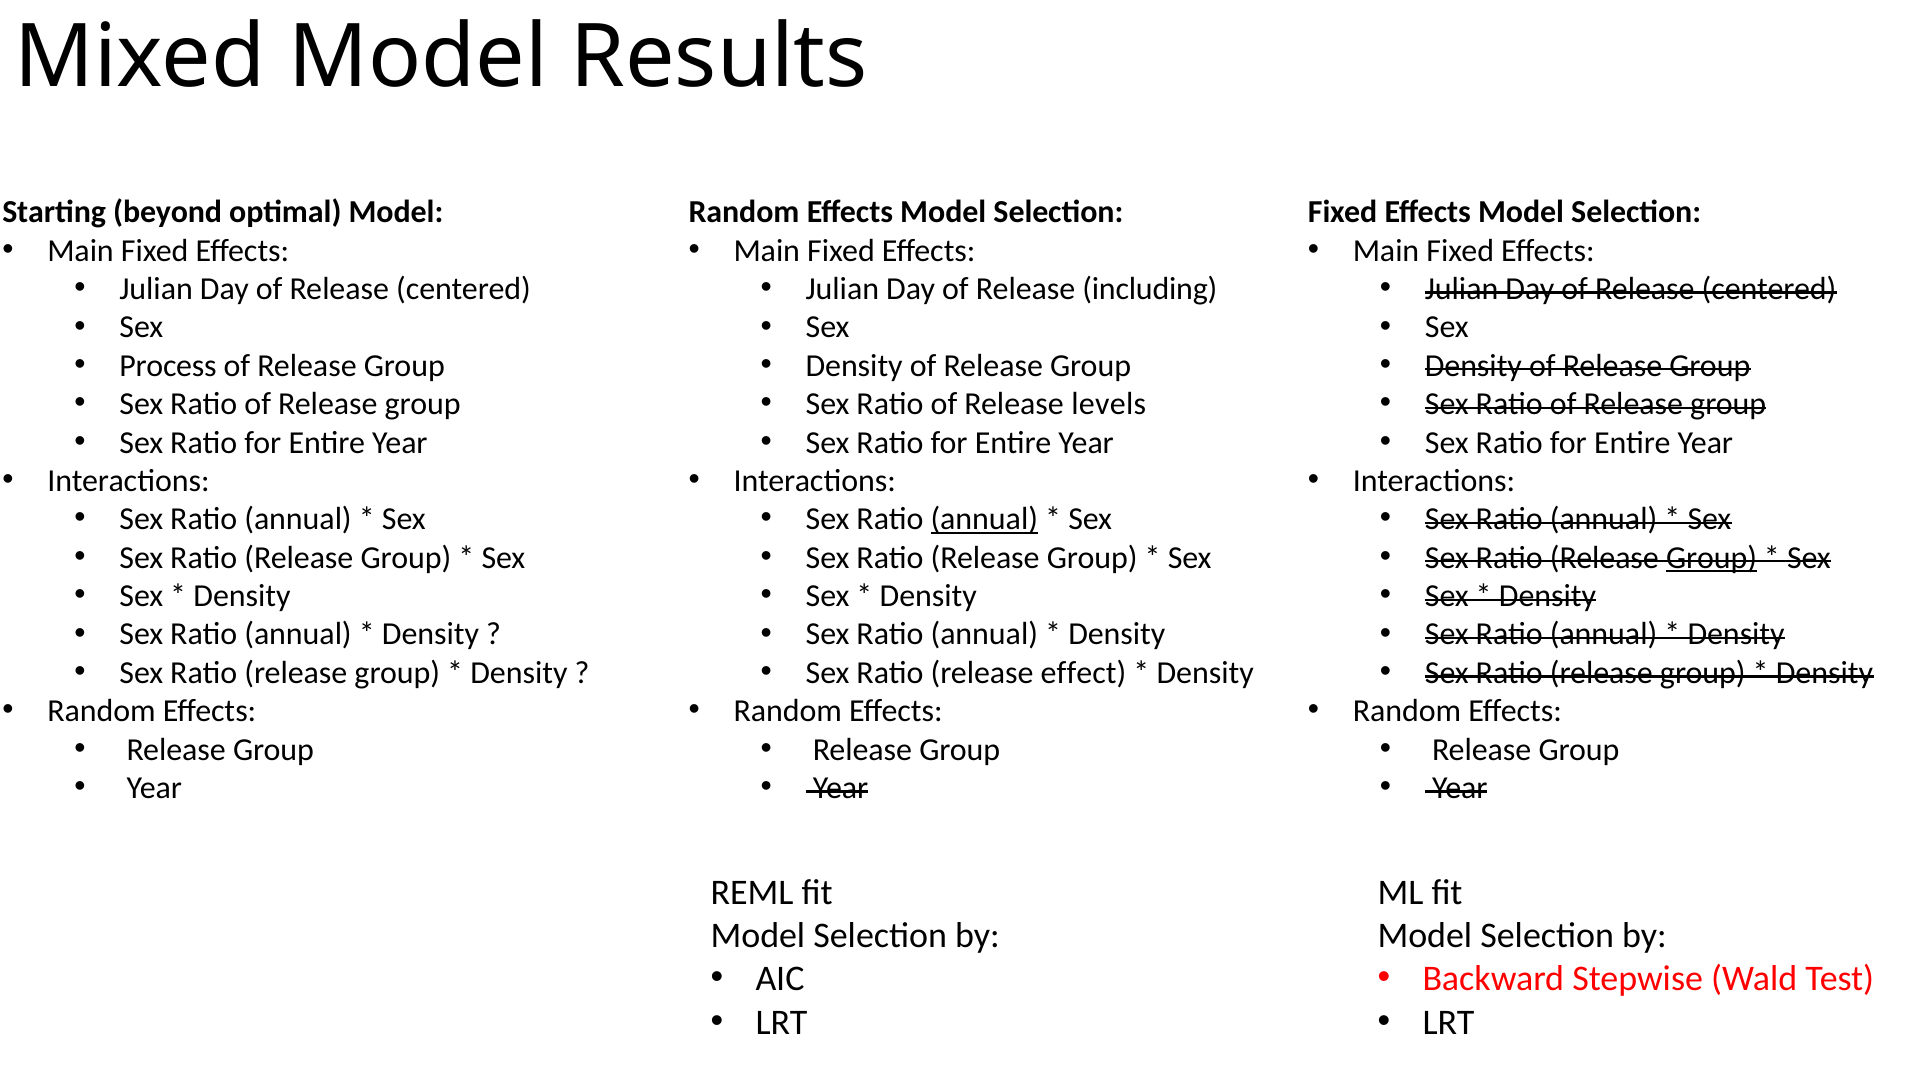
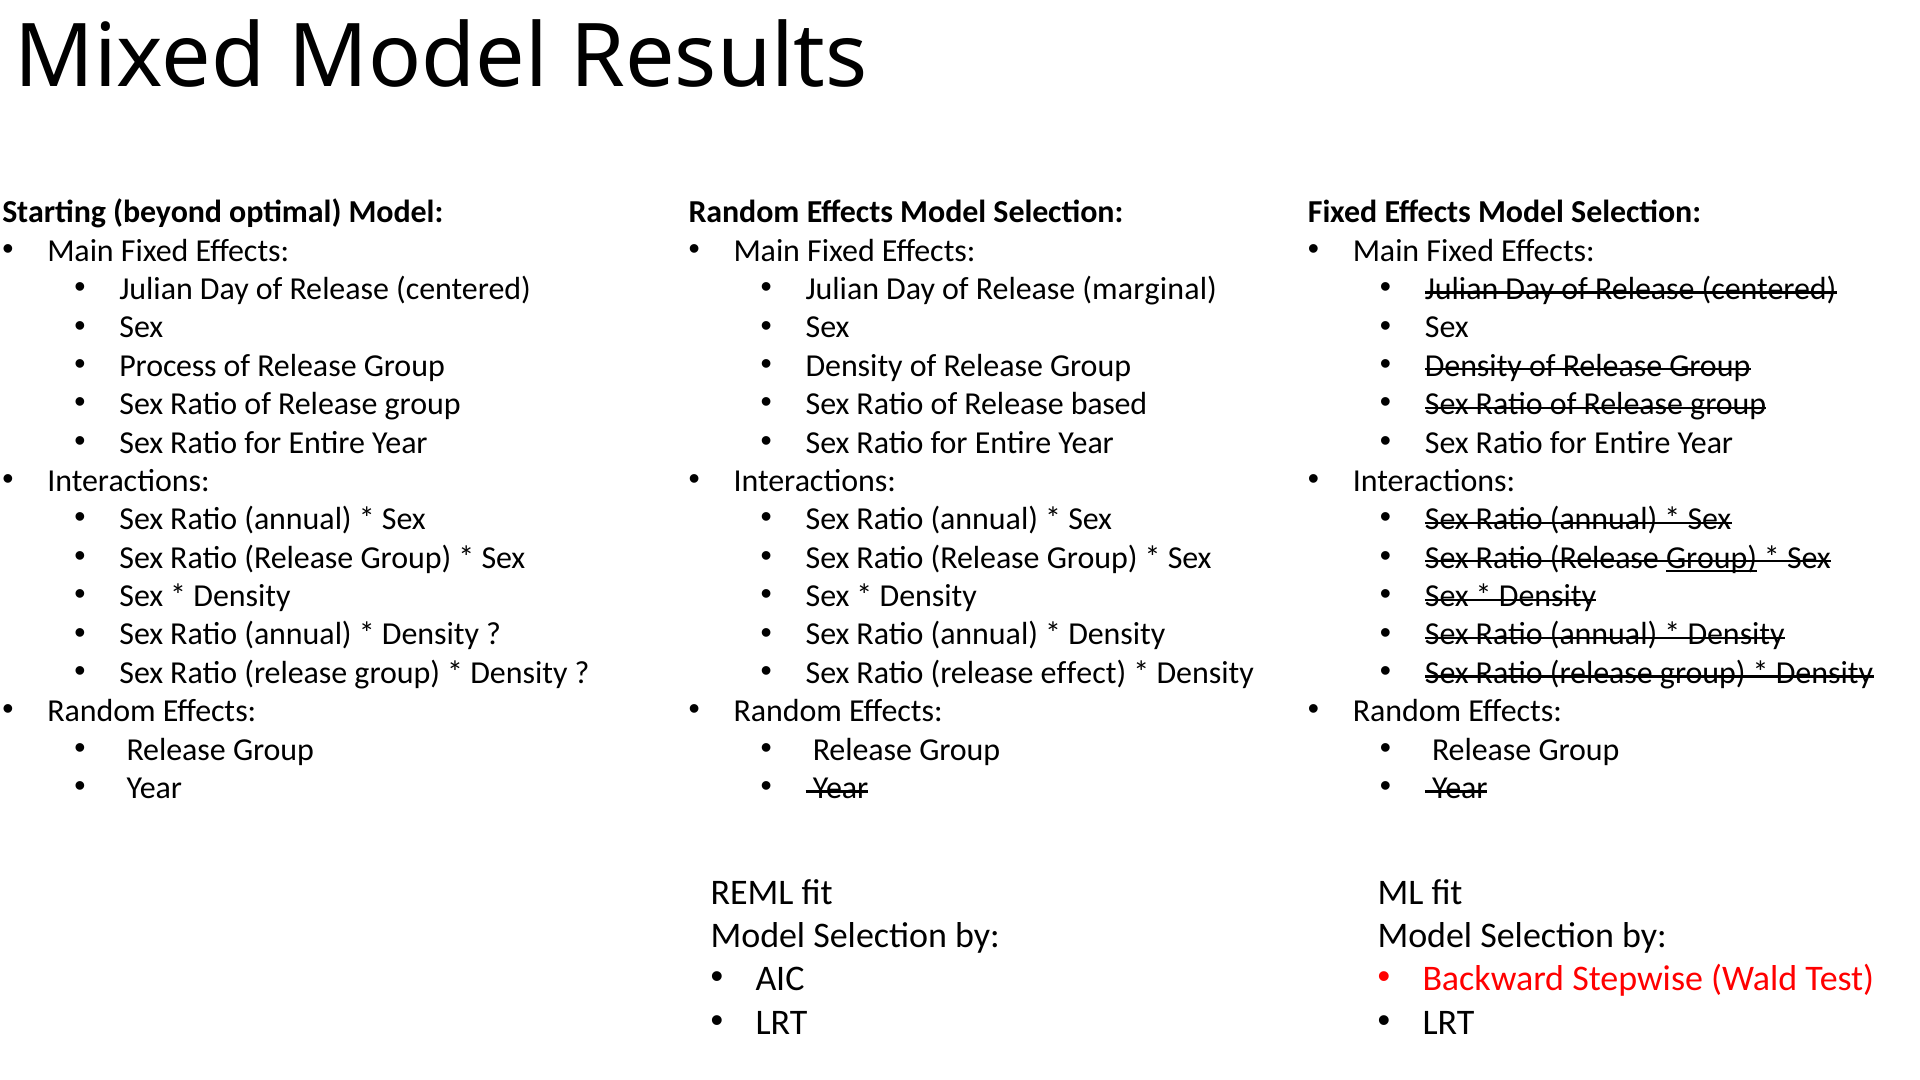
including: including -> marginal
levels: levels -> based
annual at (984, 519) underline: present -> none
